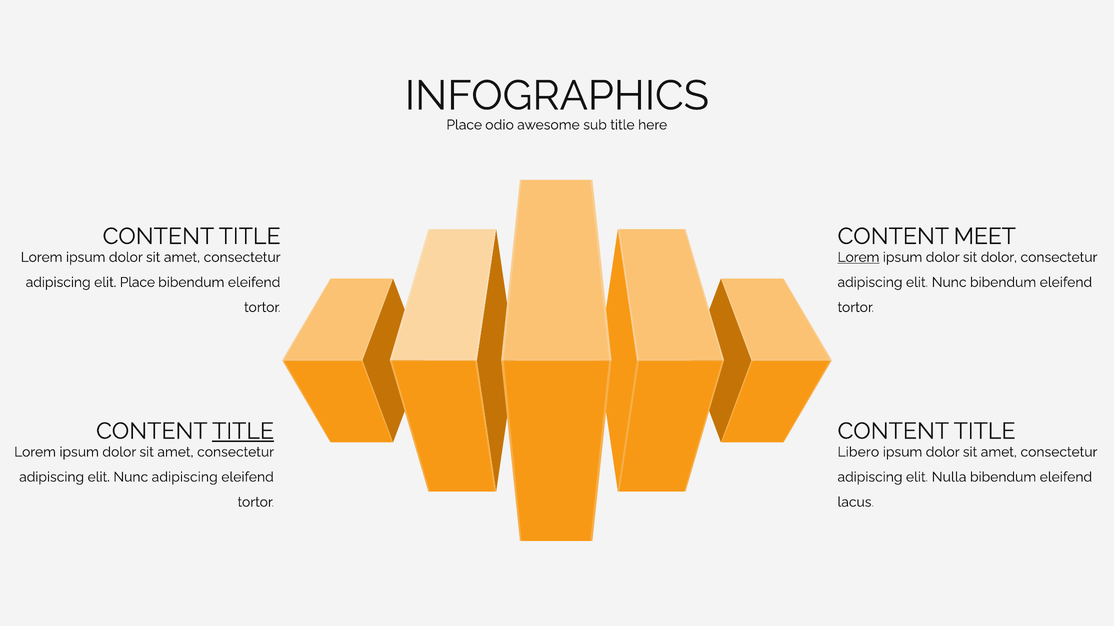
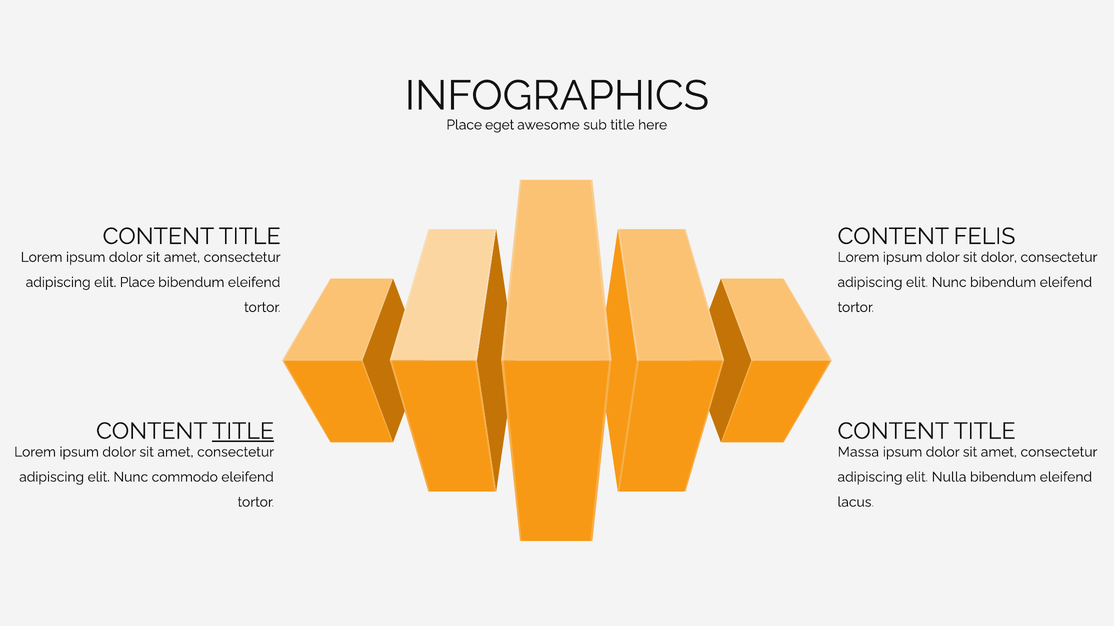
odio: odio -> eget
MEET: MEET -> FELIS
Lorem at (858, 258) underline: present -> none
Libero: Libero -> Massa
Nunc adipiscing: adipiscing -> commodo
